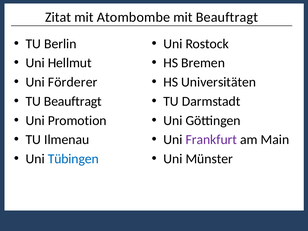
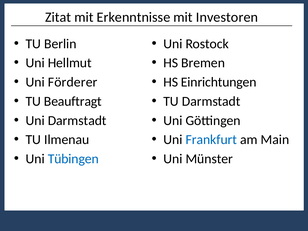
Atombombe: Atombombe -> Erkenntnisse
mit Beauftragt: Beauftragt -> Investoren
Universitäten: Universitäten -> Einrichtungen
Uni Promotion: Promotion -> Darmstadt
Frankfurt colour: purple -> blue
